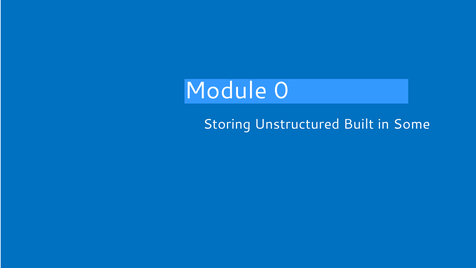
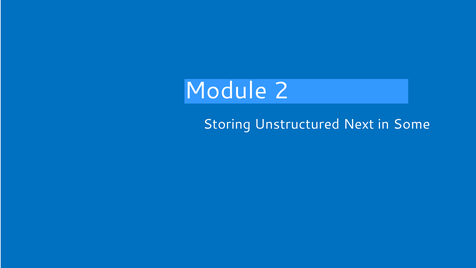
0: 0 -> 2
Built: Built -> Next
